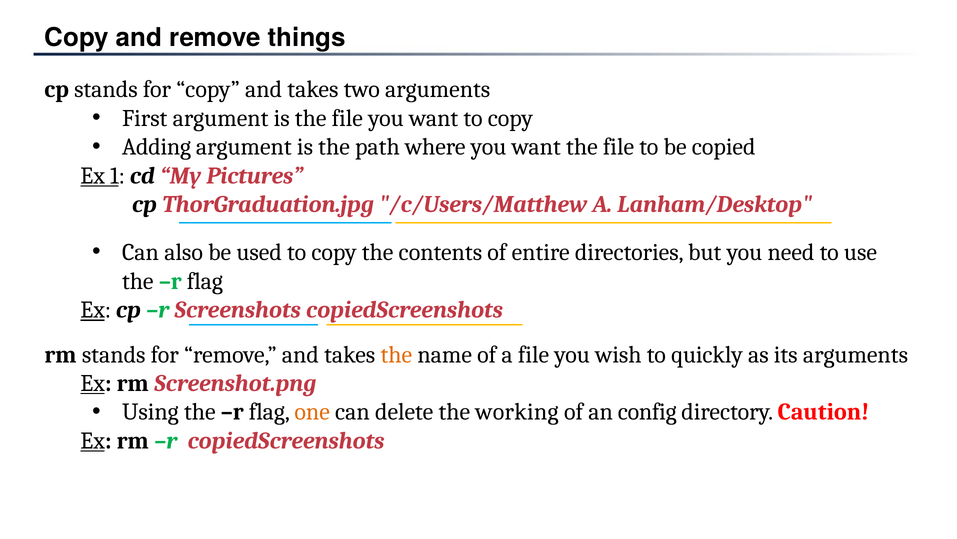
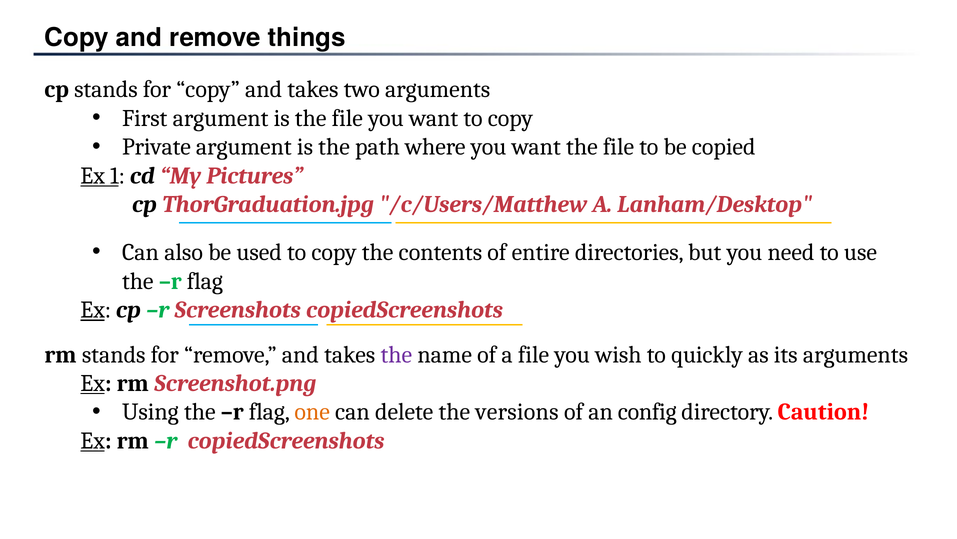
Adding: Adding -> Private
the at (396, 354) colour: orange -> purple
working: working -> versions
